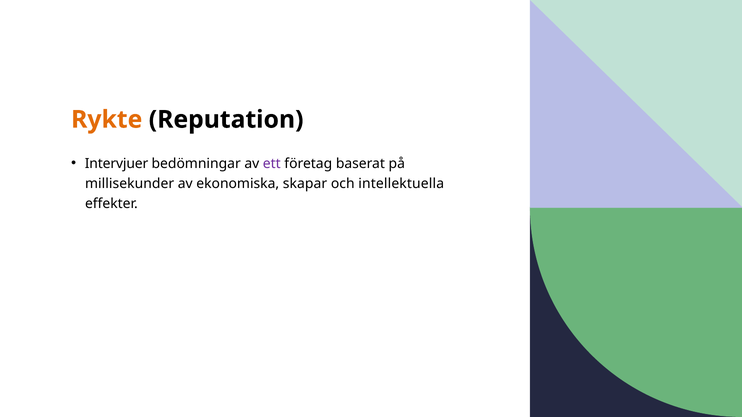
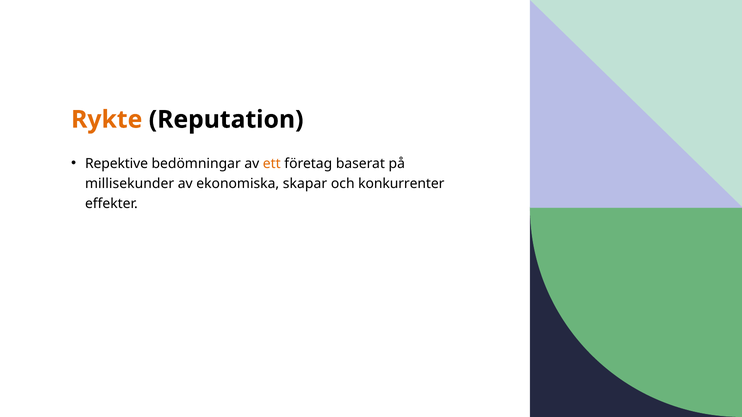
Intervjuer: Intervjuer -> Repektive
ett colour: purple -> orange
intellektuella: intellektuella -> konkurrenter
